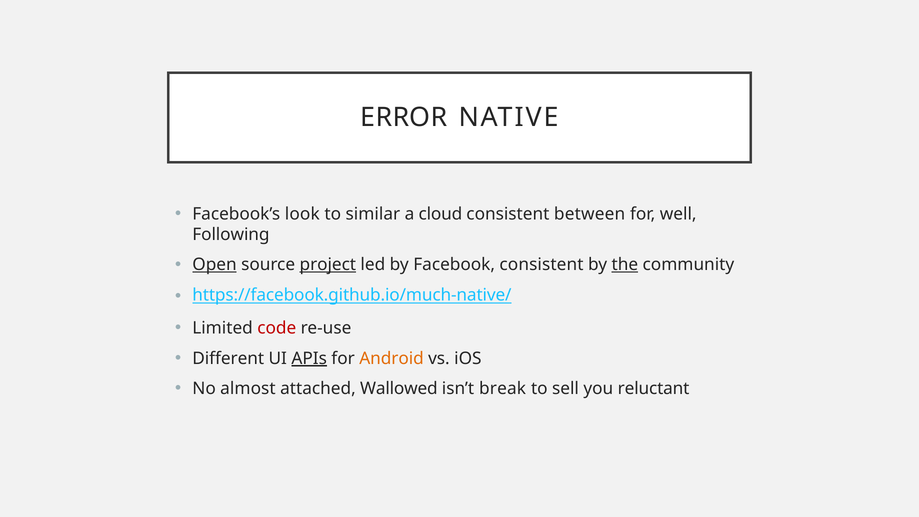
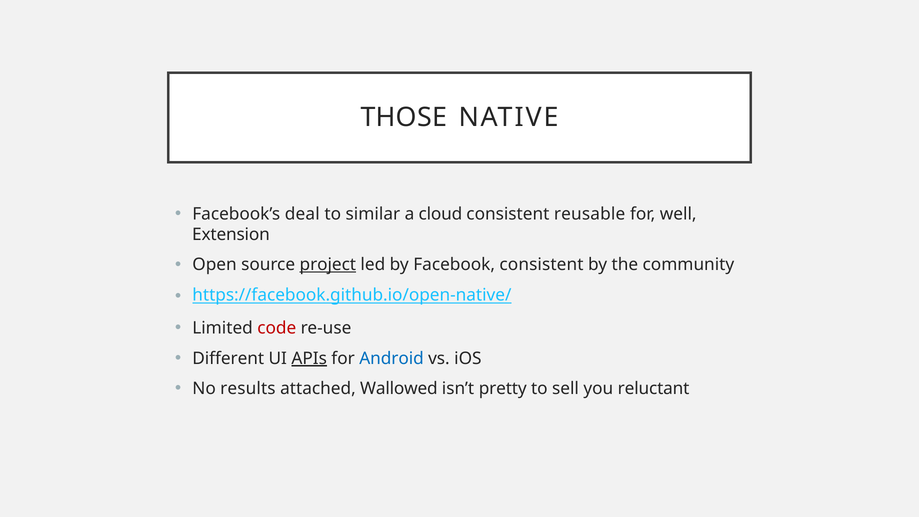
ERROR: ERROR -> THOSE
look: look -> deal
between: between -> reusable
Following: Following -> Extension
Open underline: present -> none
the underline: present -> none
https://facebook.github.io/much-native/: https://facebook.github.io/much-native/ -> https://facebook.github.io/open-native/
Android colour: orange -> blue
almost: almost -> results
break: break -> pretty
